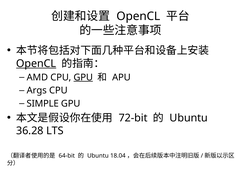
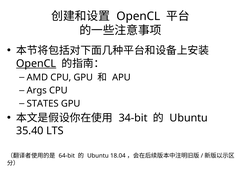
GPU at (83, 77) underline: present -> none
SIMPLE: SIMPLE -> STATES
72-bit: 72-bit -> 34-bit
36.28: 36.28 -> 35.40
